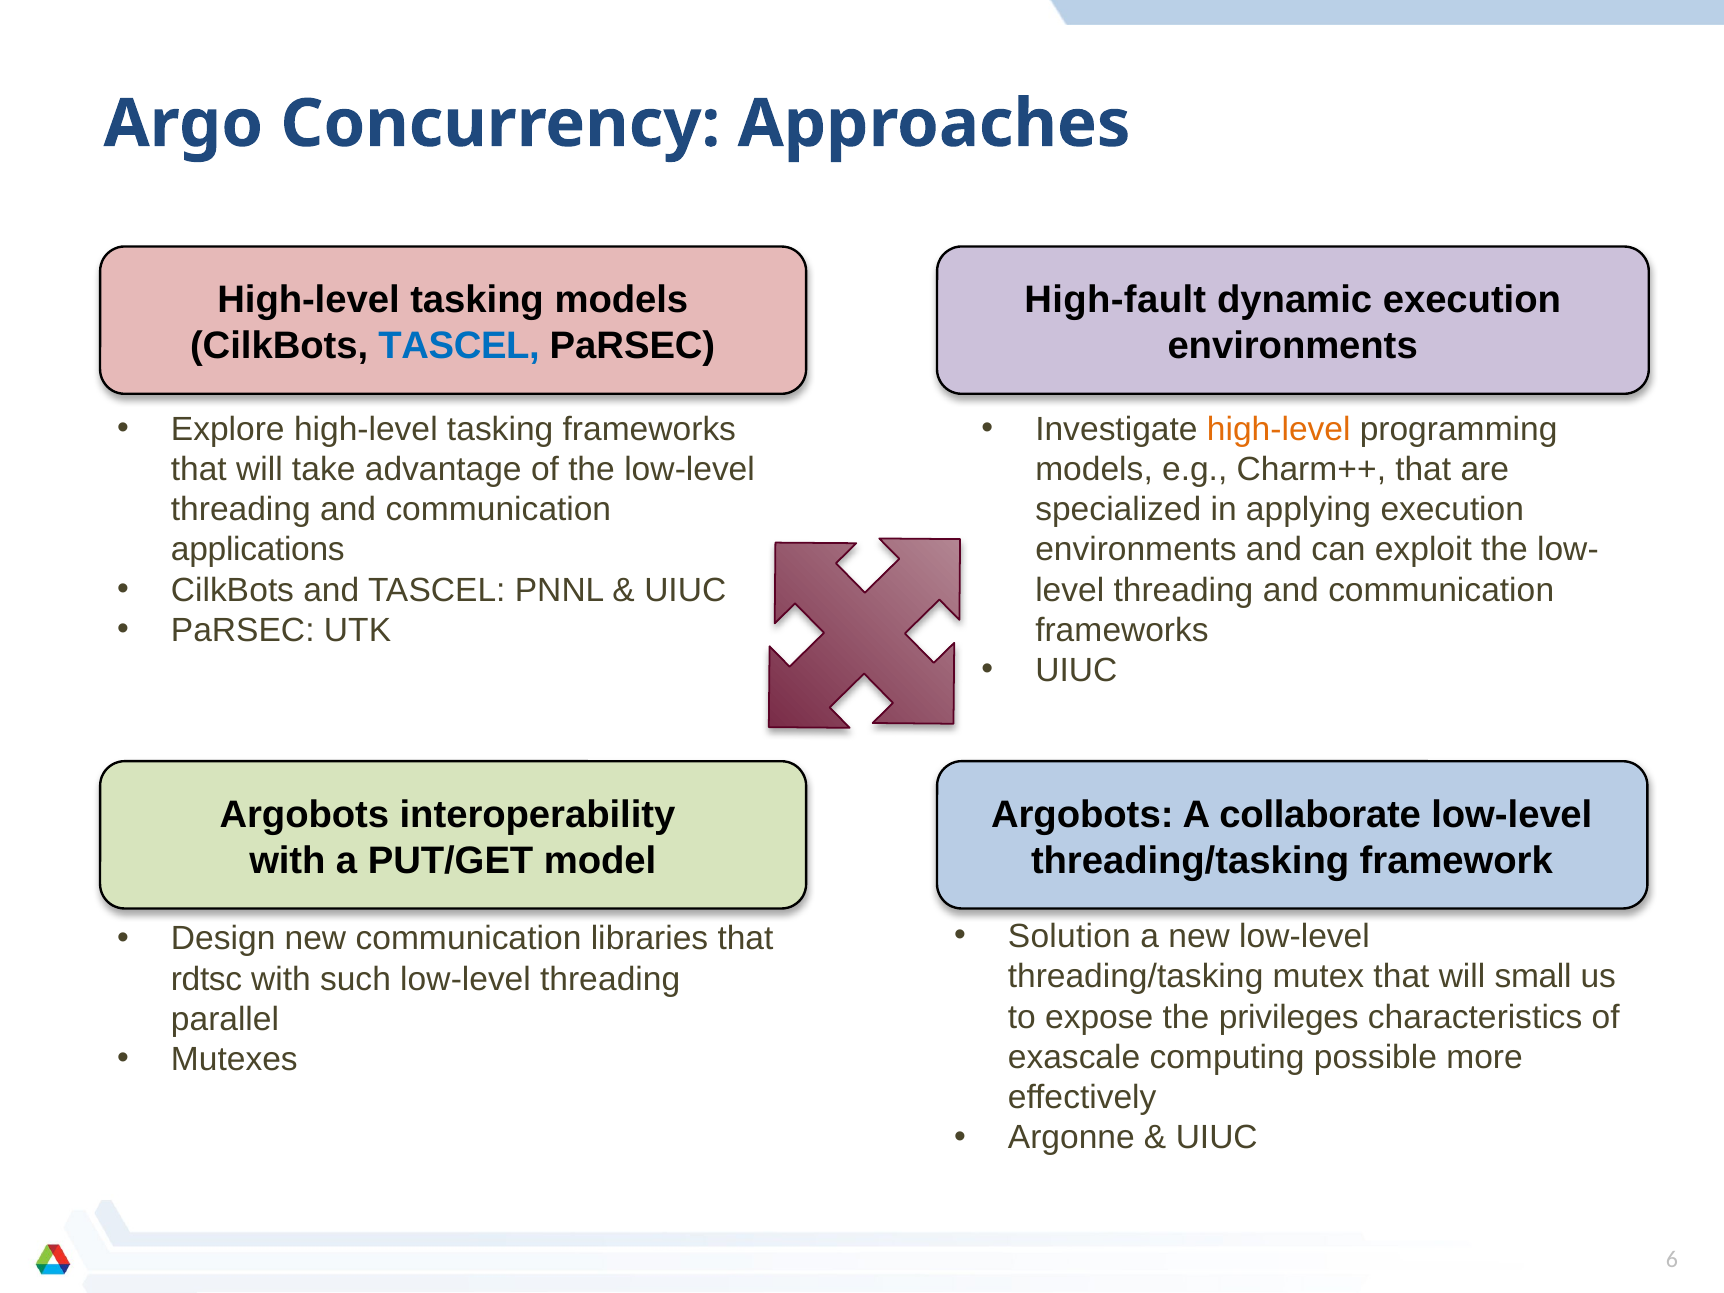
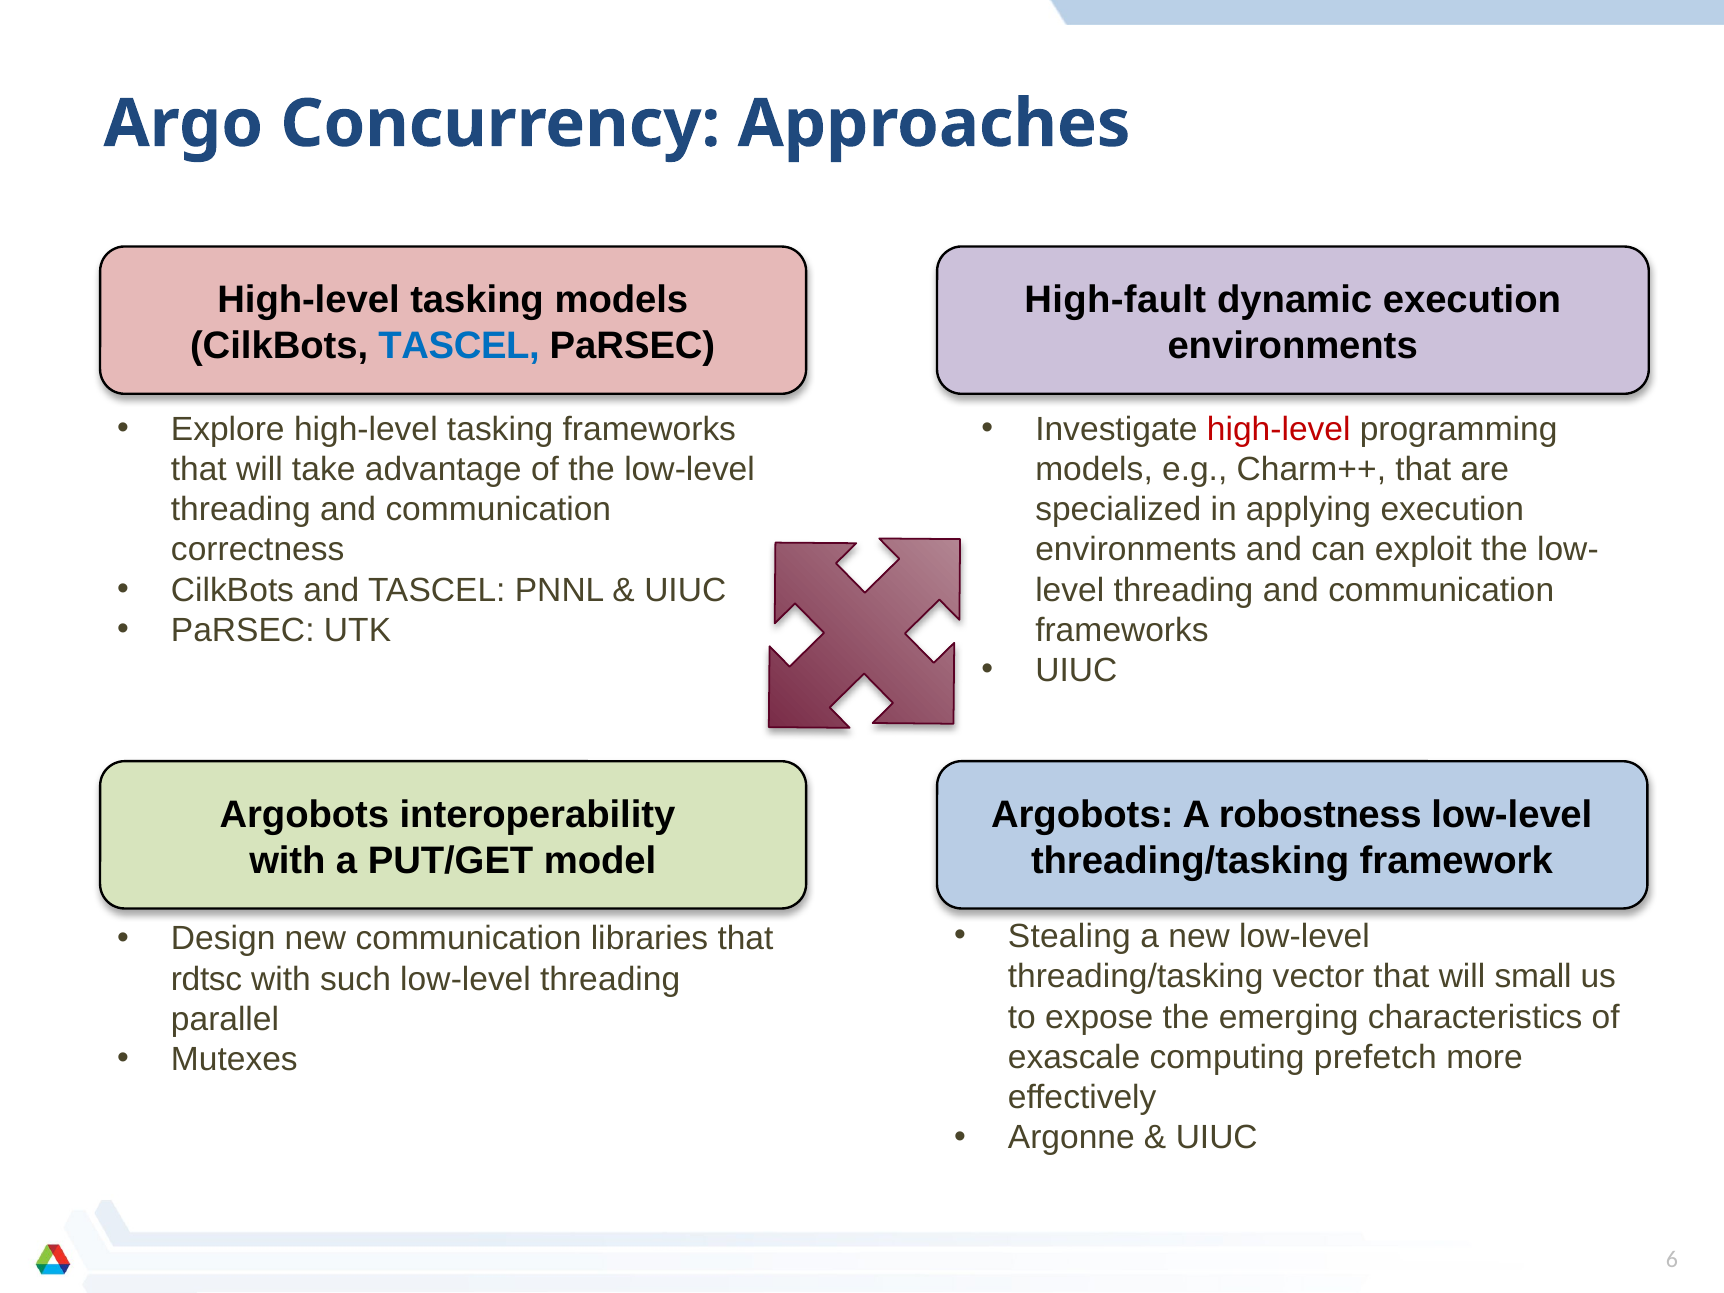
high-level at (1279, 429) colour: orange -> red
applications: applications -> correctness
collaborate: collaborate -> robostness
Solution: Solution -> Stealing
mutex: mutex -> vector
privileges: privileges -> emerging
possible: possible -> prefetch
